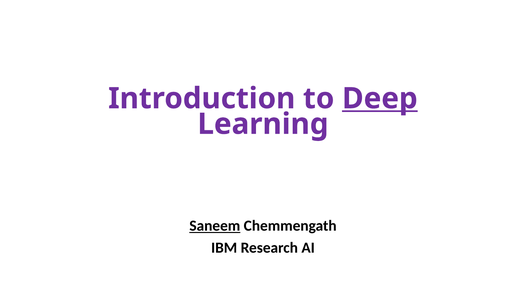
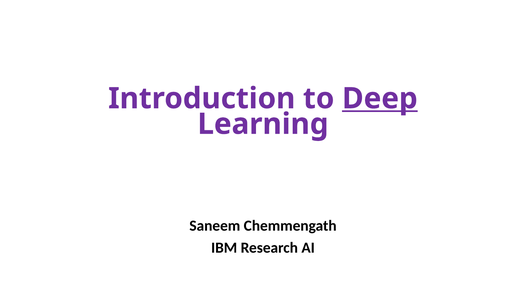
Saneem underline: present -> none
